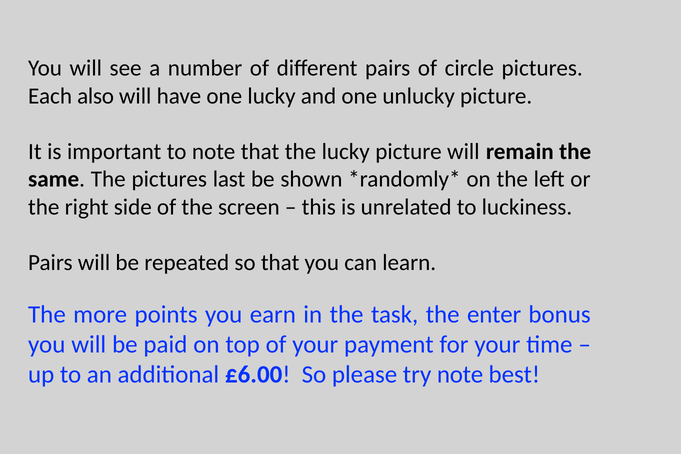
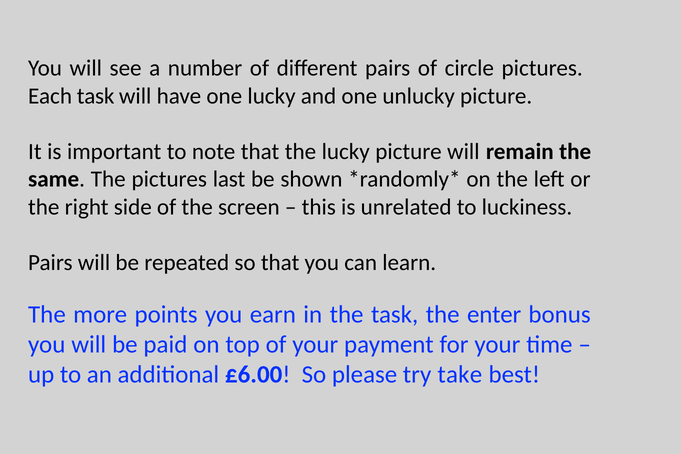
Each also: also -> task
try note: note -> take
